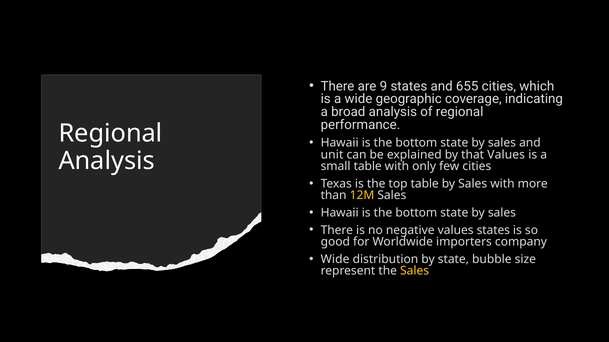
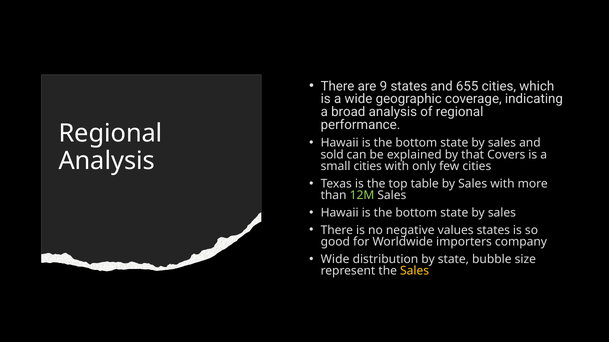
unit: unit -> sold
that Values: Values -> Covers
small table: table -> cities
12M colour: yellow -> light green
